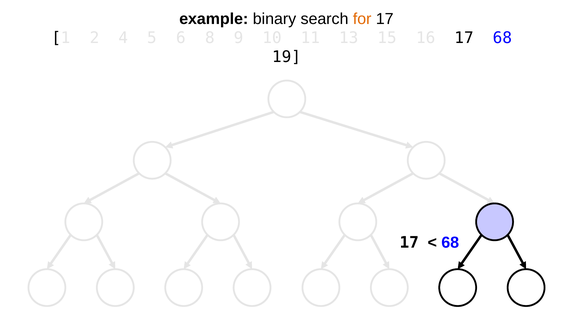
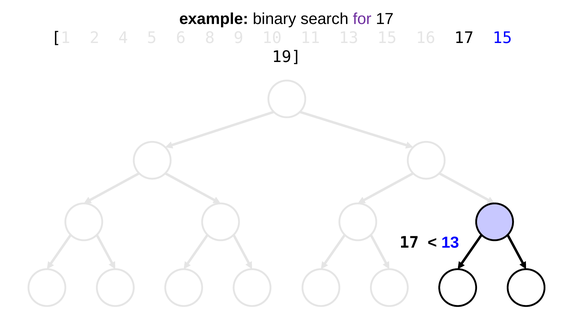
for colour: orange -> purple
17 68: 68 -> 15
68 at (450, 243): 68 -> 13
